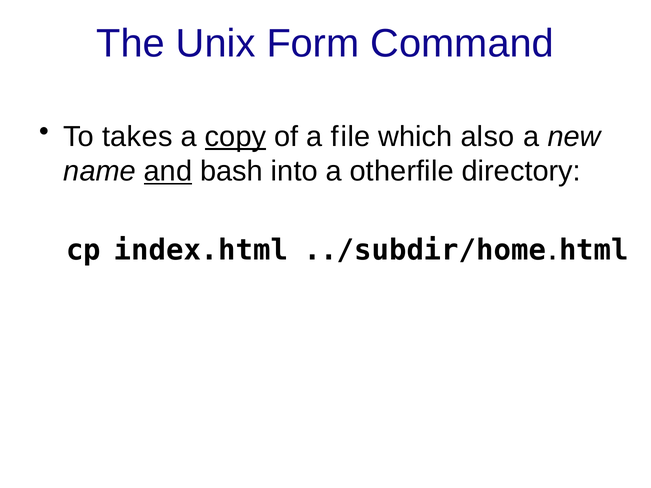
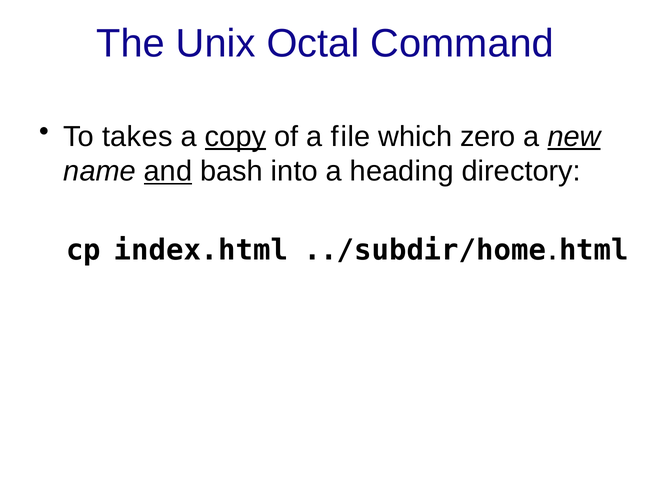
Form: Form -> Octal
also: also -> zero
new underline: none -> present
otherfile: otherfile -> heading
